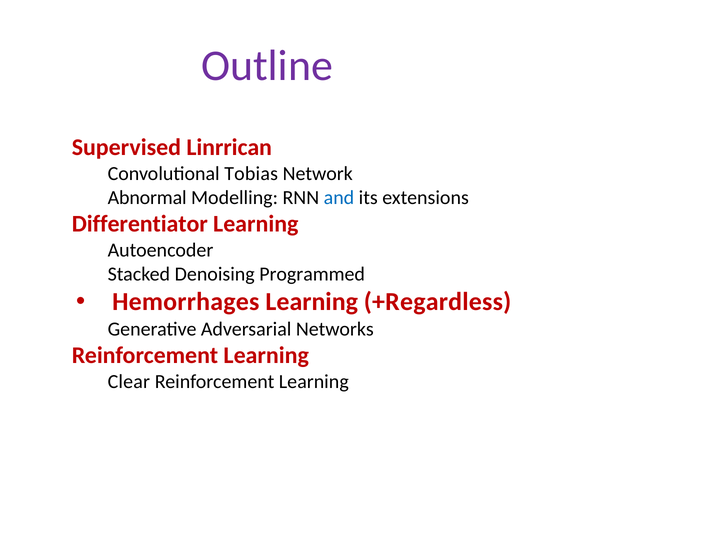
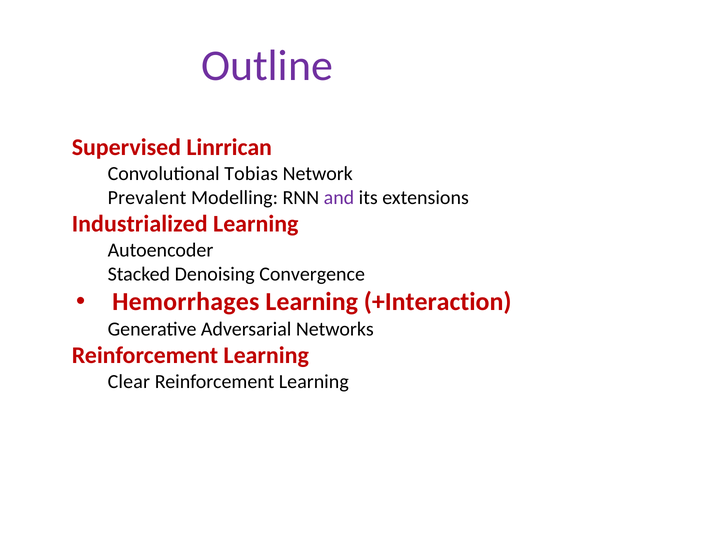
Abnormal: Abnormal -> Prevalent
and colour: blue -> purple
Differentiator: Differentiator -> Industrialized
Programmed: Programmed -> Convergence
+Regardless: +Regardless -> +Interaction
